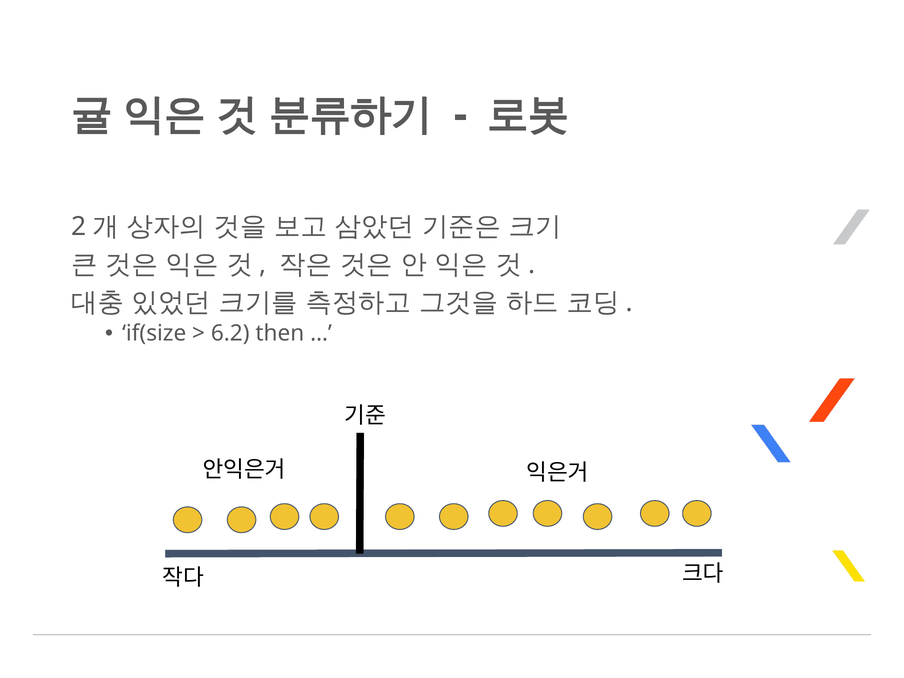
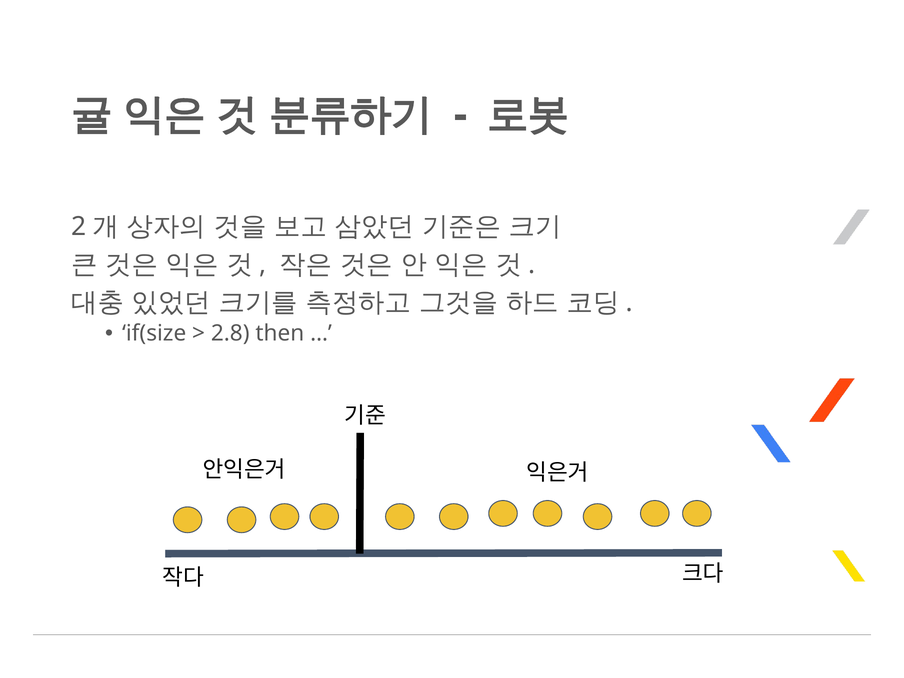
6.2: 6.2 -> 2.8
